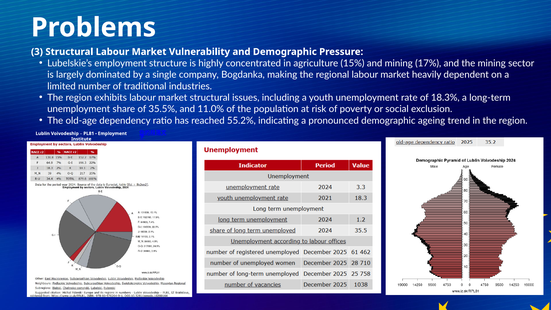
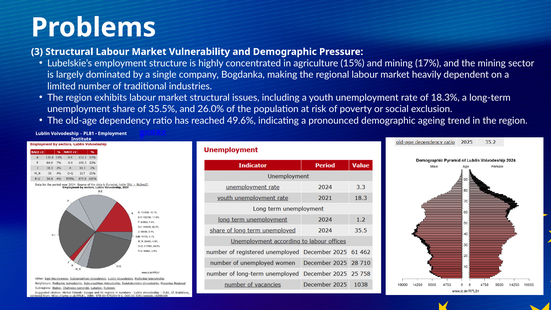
11.0%: 11.0% -> 26.0%
55.2%: 55.2% -> 49.6%
